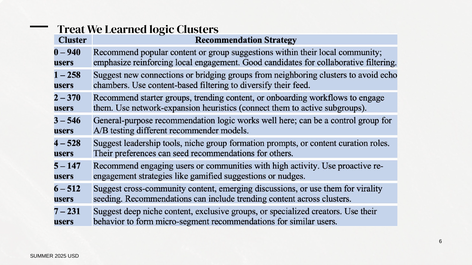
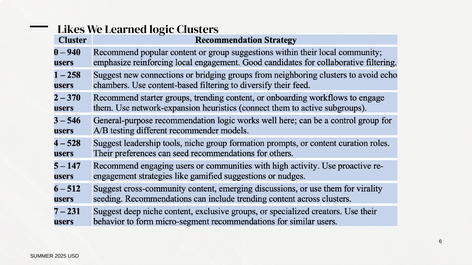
Treat: Treat -> Likes
